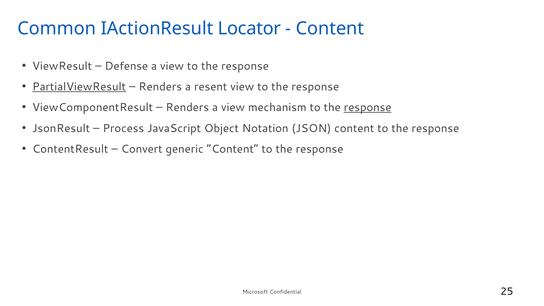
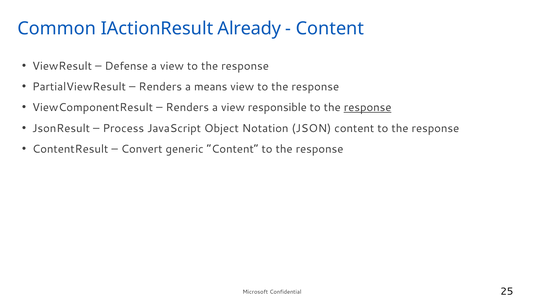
Locator: Locator -> Already
PartialViewResult underline: present -> none
resent: resent -> means
mechanism: mechanism -> responsible
